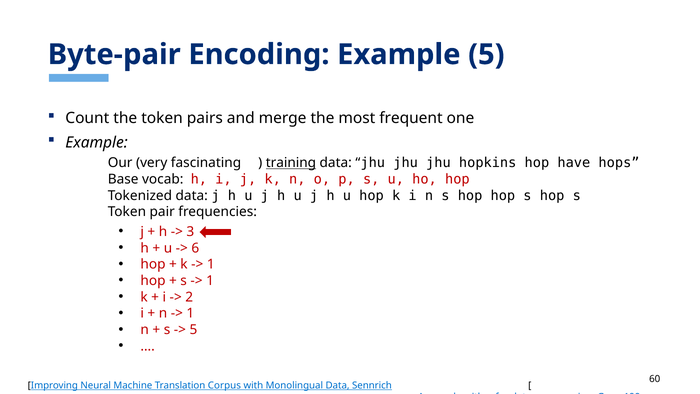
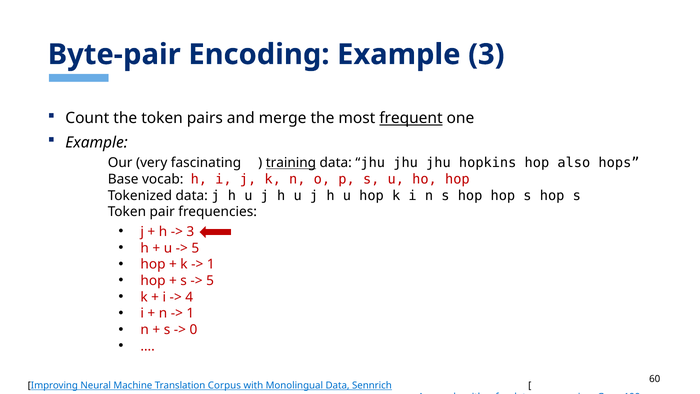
Example 5: 5 -> 3
frequent underline: none -> present
have: have -> also
6 at (195, 248): 6 -> 5
1 at (210, 281): 1 -> 5
2 at (189, 297): 2 -> 4
5 at (193, 330): 5 -> 0
